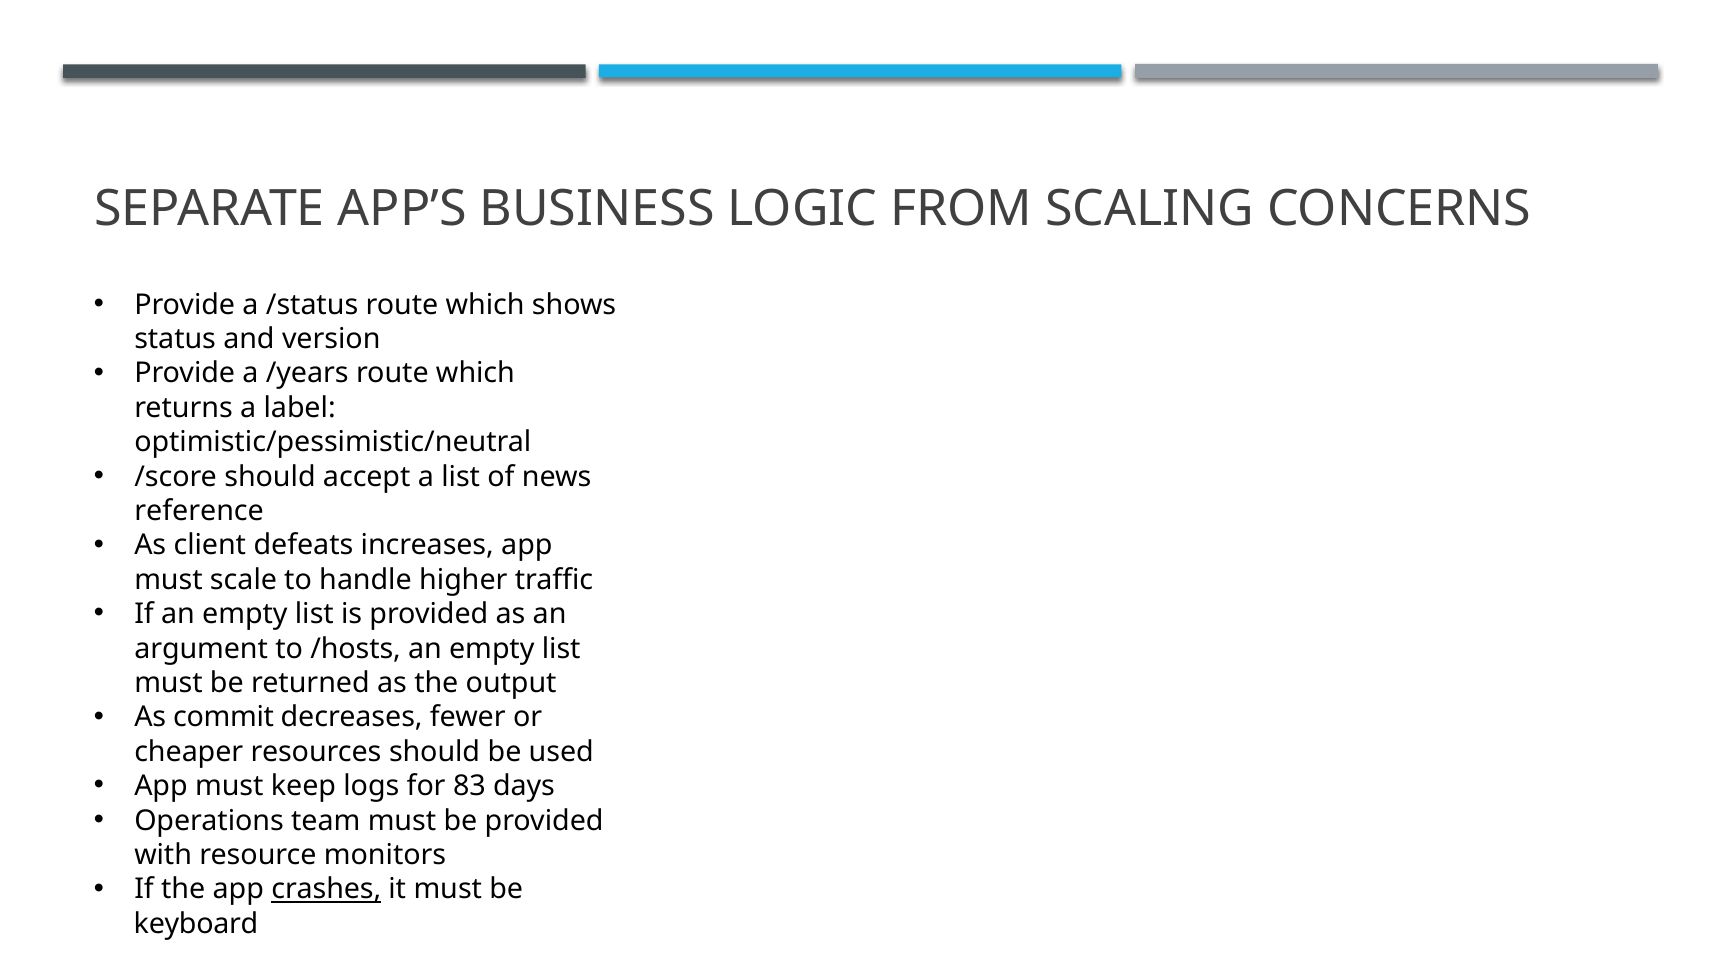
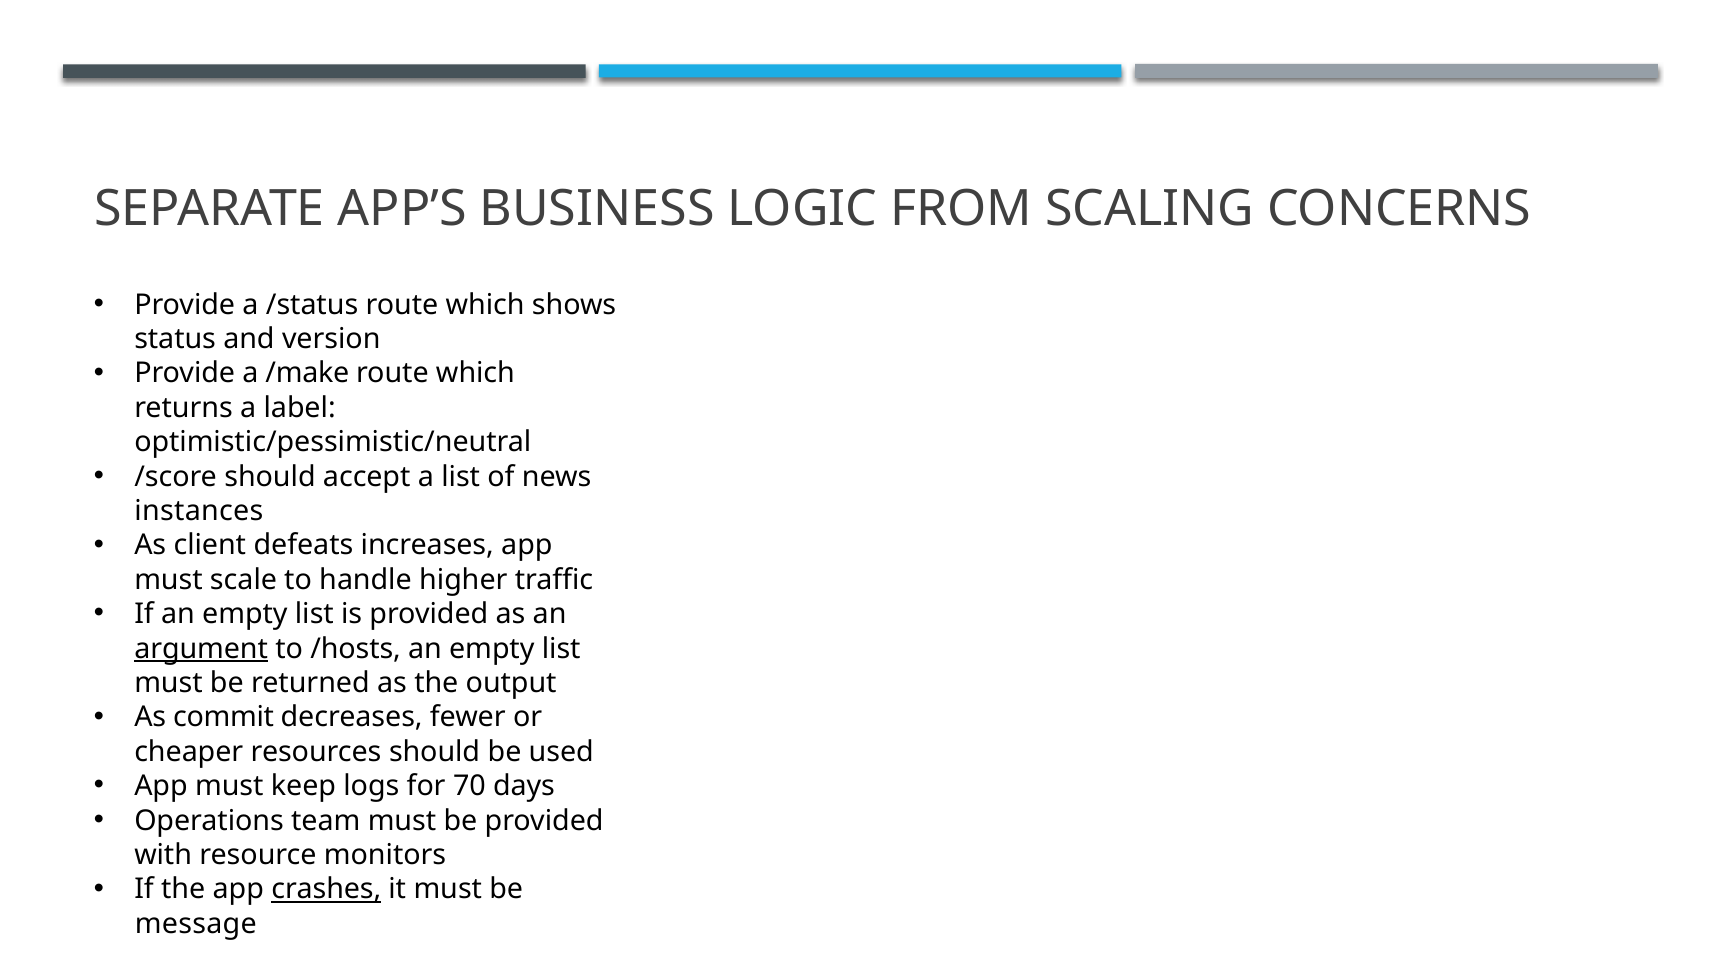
/years: /years -> /make
reference: reference -> instances
argument underline: none -> present
83: 83 -> 70
keyboard: keyboard -> message
